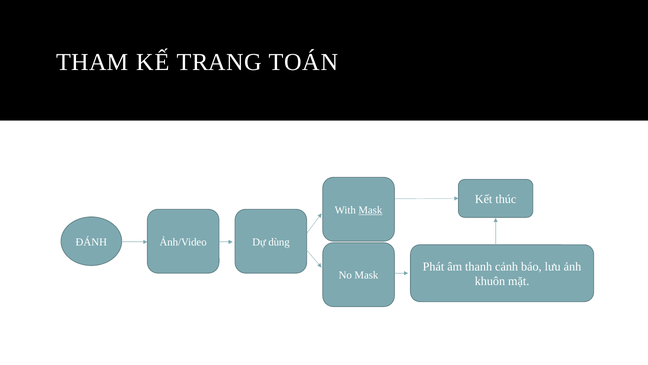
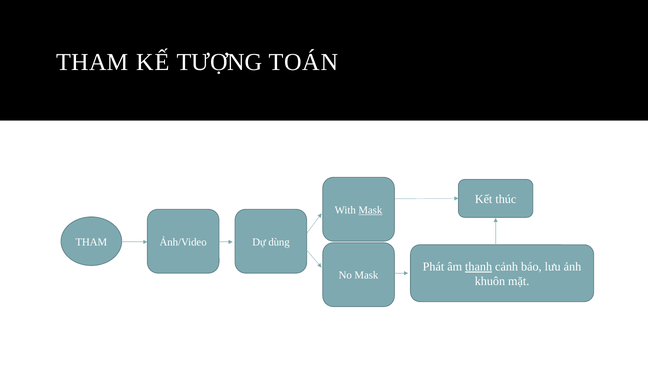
TRANG: TRANG -> TƯỢNG
ĐÁNH at (91, 242): ĐÁNH -> THAM
thanh underline: none -> present
